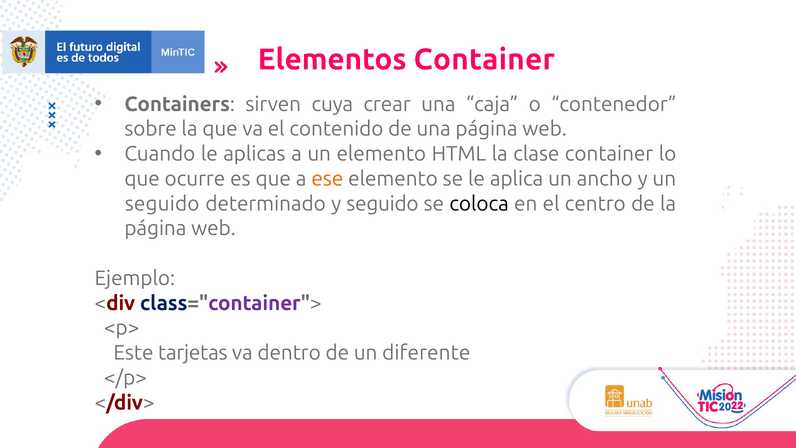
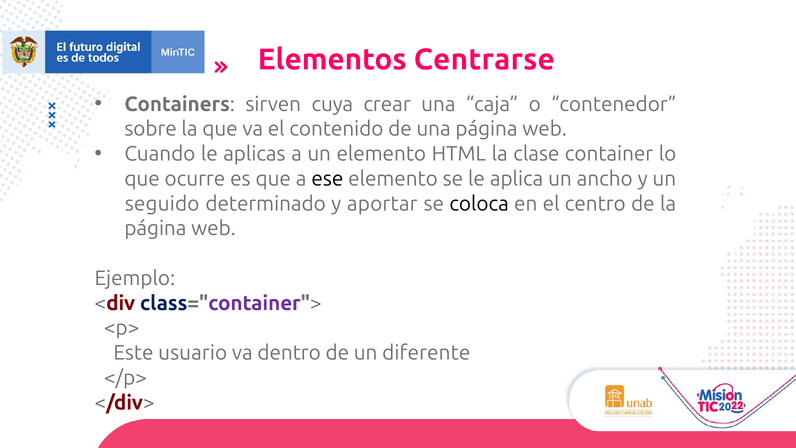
Elementos Container: Container -> Centrarse
ese colour: orange -> black
y seguido: seguido -> aportar
tarjetas: tarjetas -> usuario
